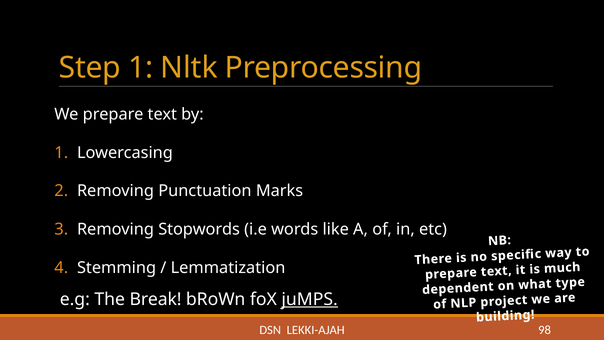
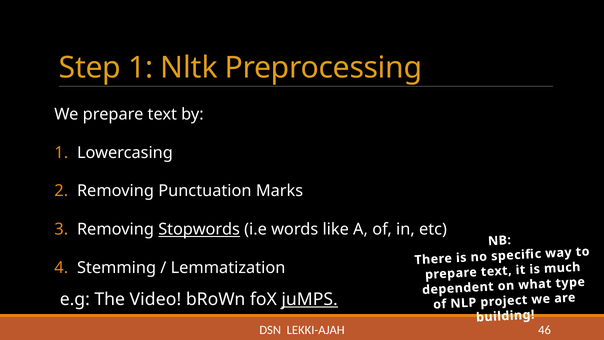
Stopwords underline: none -> present
Break: Break -> Video
98: 98 -> 46
